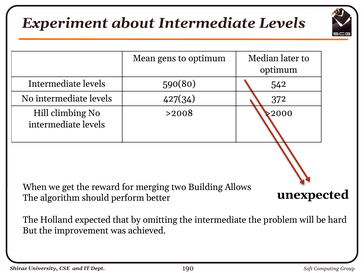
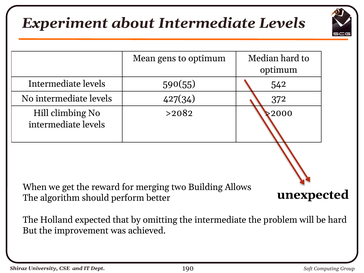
Median later: later -> hard
590(80: 590(80 -> 590(55
>2008: >2008 -> >2082
